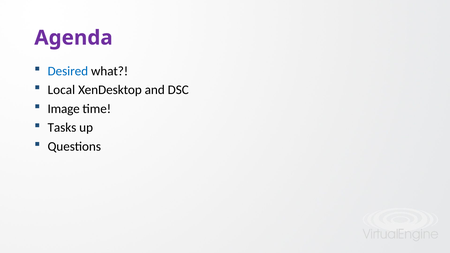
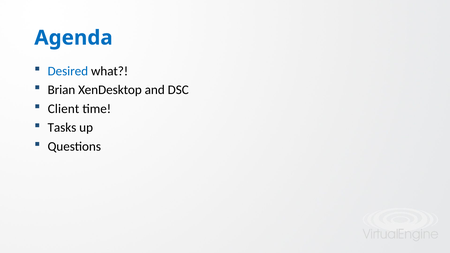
Agenda colour: purple -> blue
Local: Local -> Brian
Image: Image -> Client
